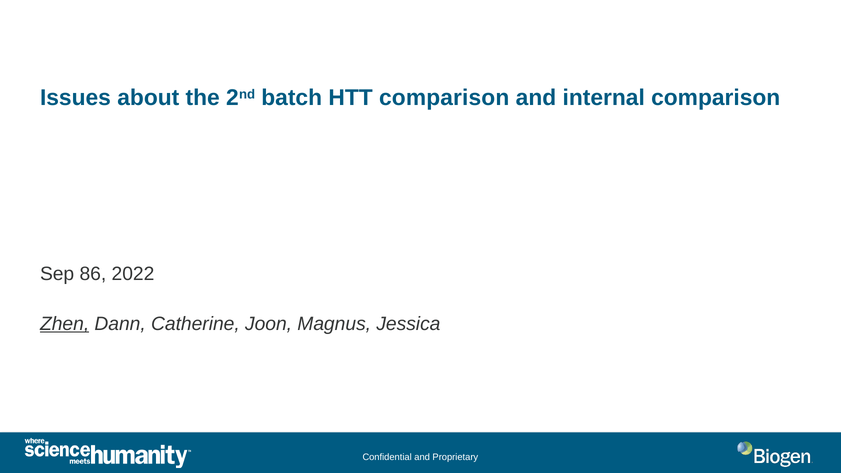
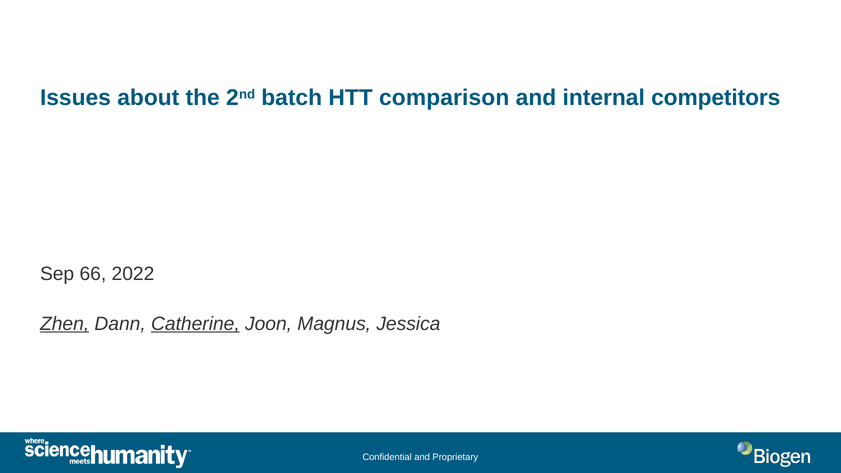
internal comparison: comparison -> competitors
86: 86 -> 66
Catherine underline: none -> present
